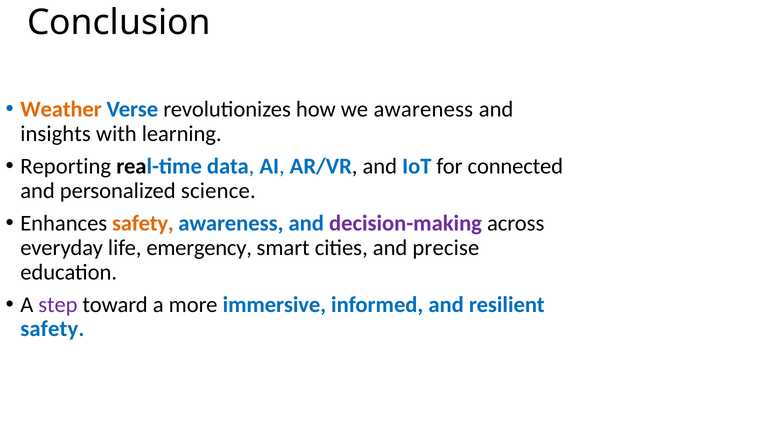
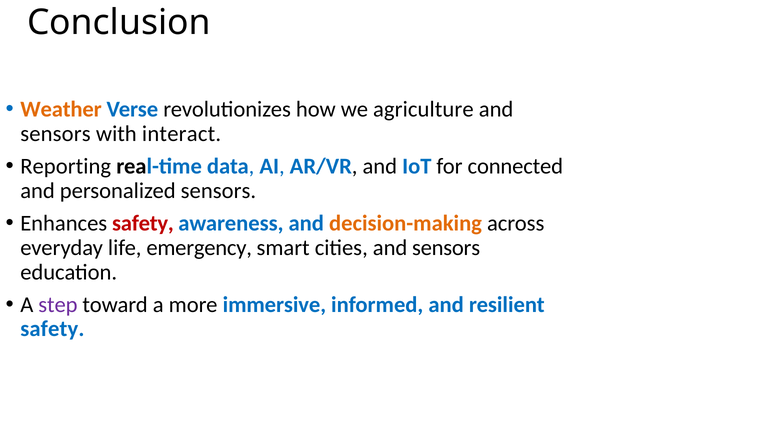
we awareness: awareness -> agriculture
insights at (56, 134): insights -> sensors
learning: learning -> interact
personalized science: science -> sensors
safety at (143, 223) colour: orange -> red
decision-making colour: purple -> orange
cities and precise: precise -> sensors
